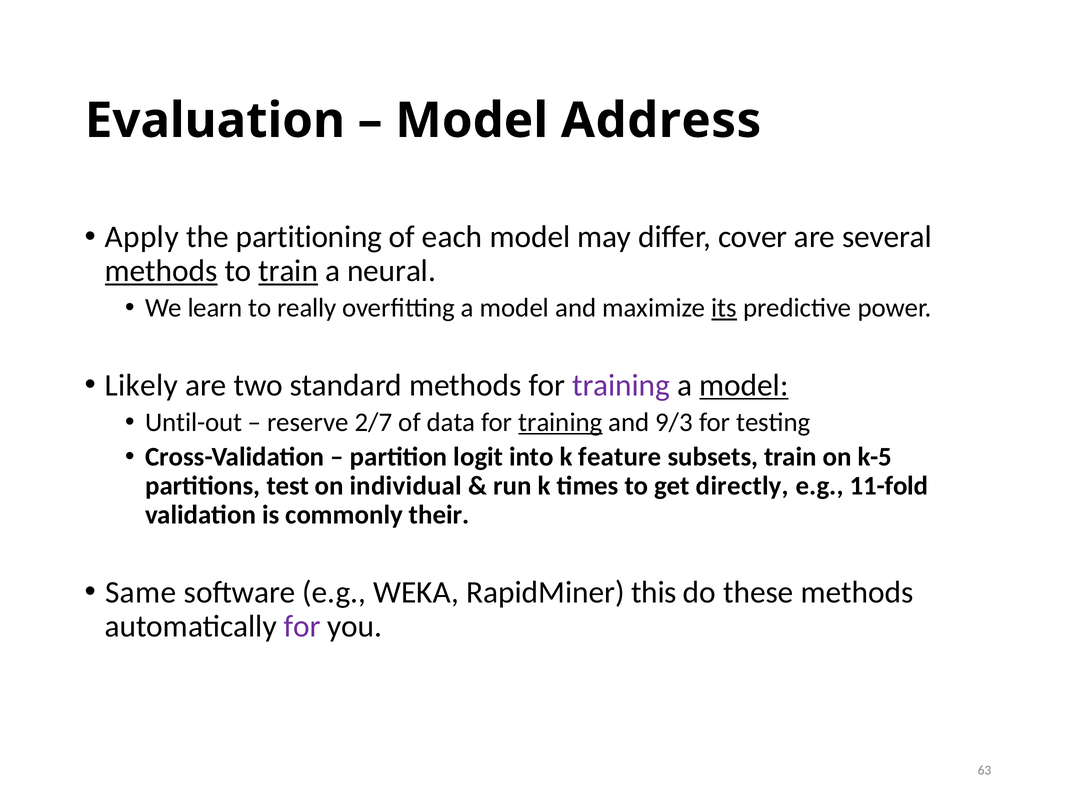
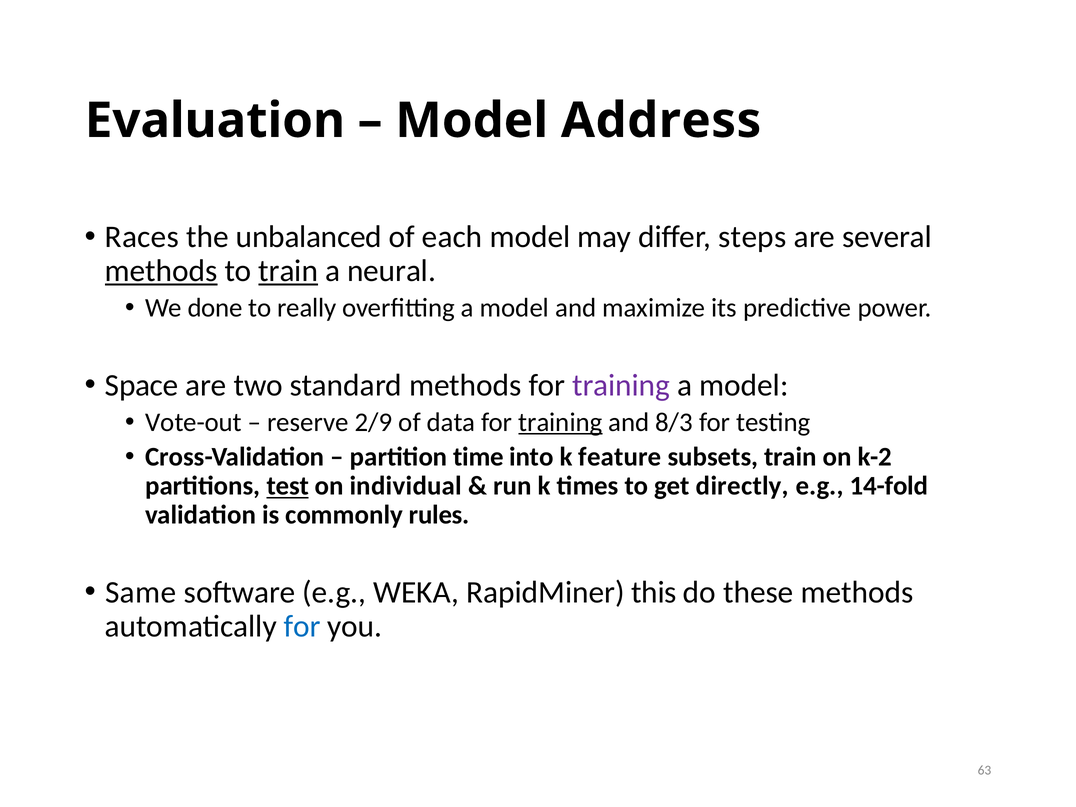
Apply: Apply -> Races
partitioning: partitioning -> unbalanced
cover: cover -> steps
learn: learn -> done
its underline: present -> none
Likely: Likely -> Space
model at (744, 385) underline: present -> none
Until-out: Until-out -> Vote-out
2/7: 2/7 -> 2/9
9/3: 9/3 -> 8/3
logit: logit -> time
k-5: k-5 -> k-2
test underline: none -> present
11-fold: 11-fold -> 14-fold
their: their -> rules
for at (302, 626) colour: purple -> blue
